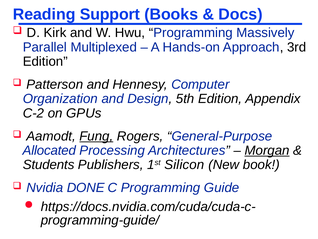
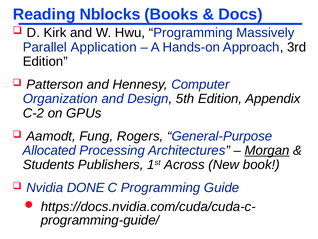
Support: Support -> Nblocks
Multiplexed: Multiplexed -> Application
Fung underline: present -> none
Silicon: Silicon -> Across
